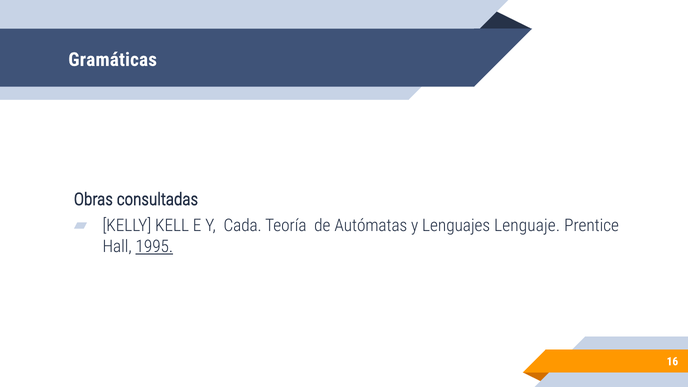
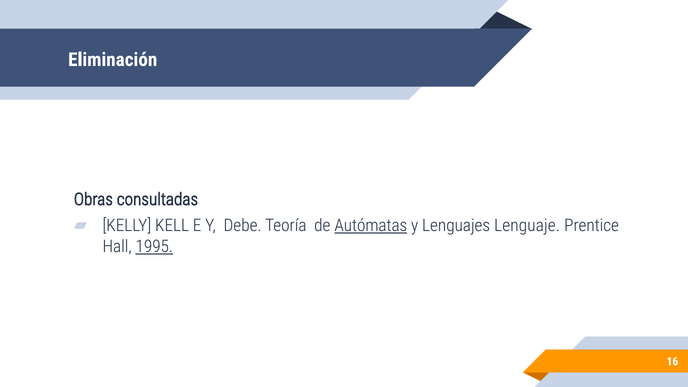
Gramáticas: Gramáticas -> Eliminación
Cada: Cada -> Debe
Autómatas underline: none -> present
